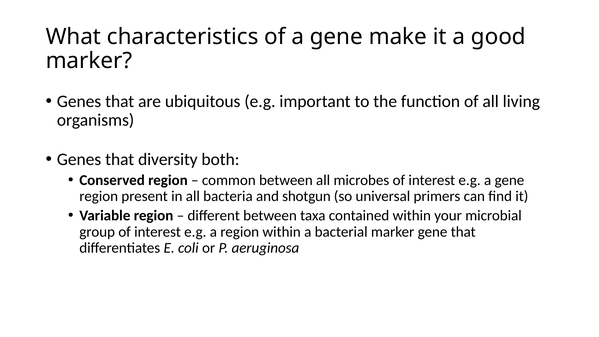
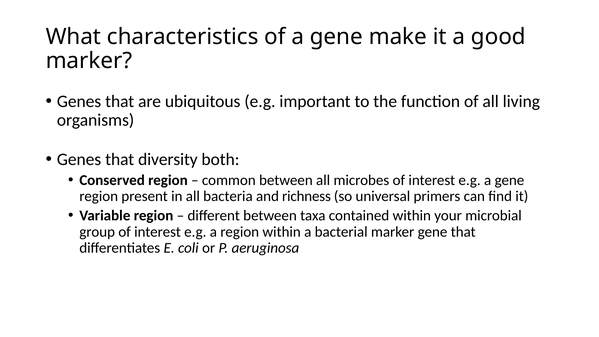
shotgun: shotgun -> richness
